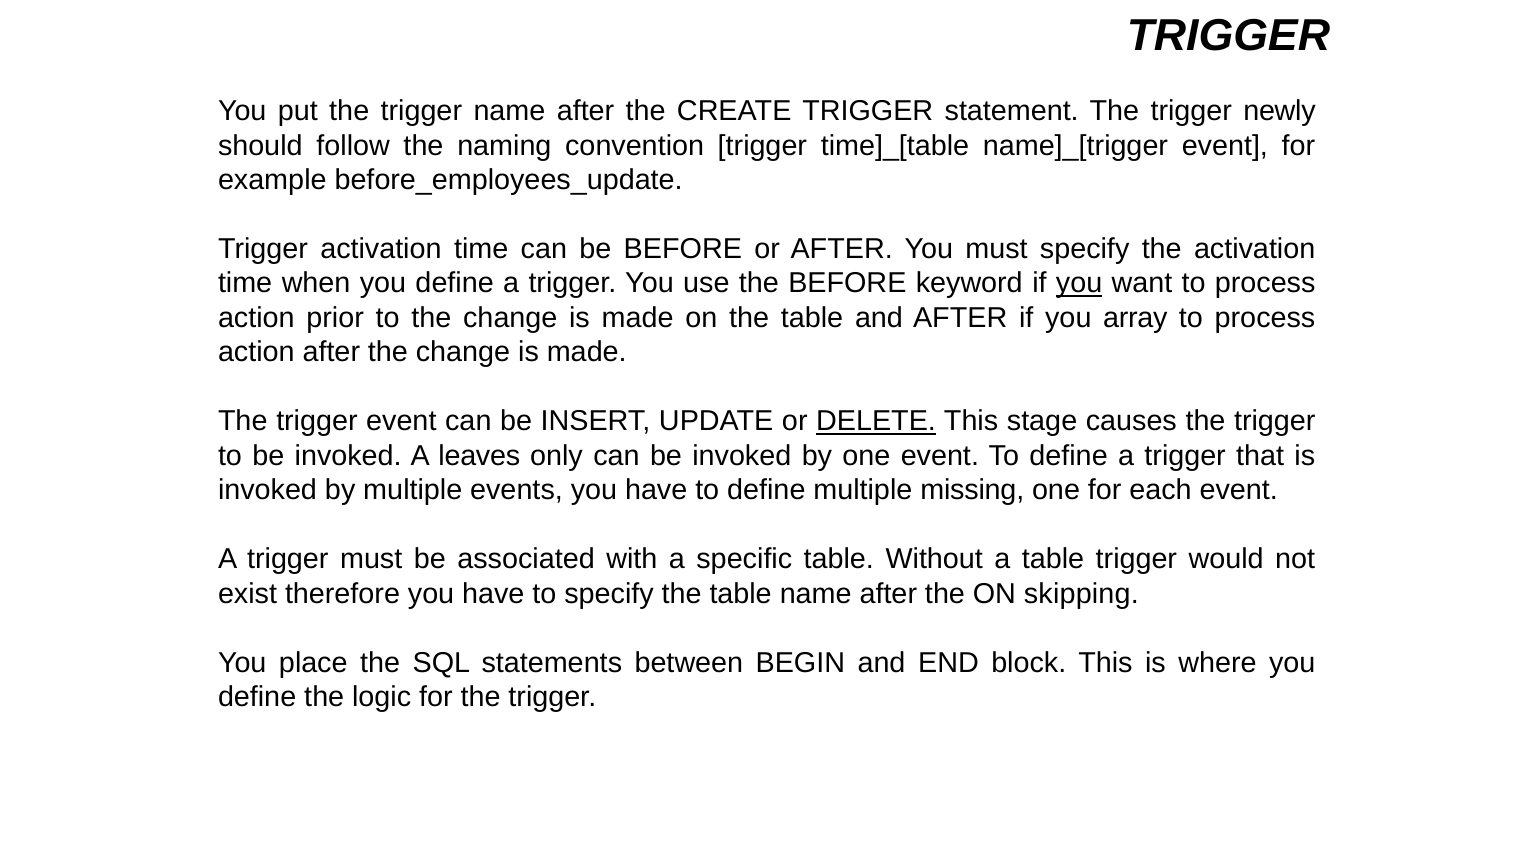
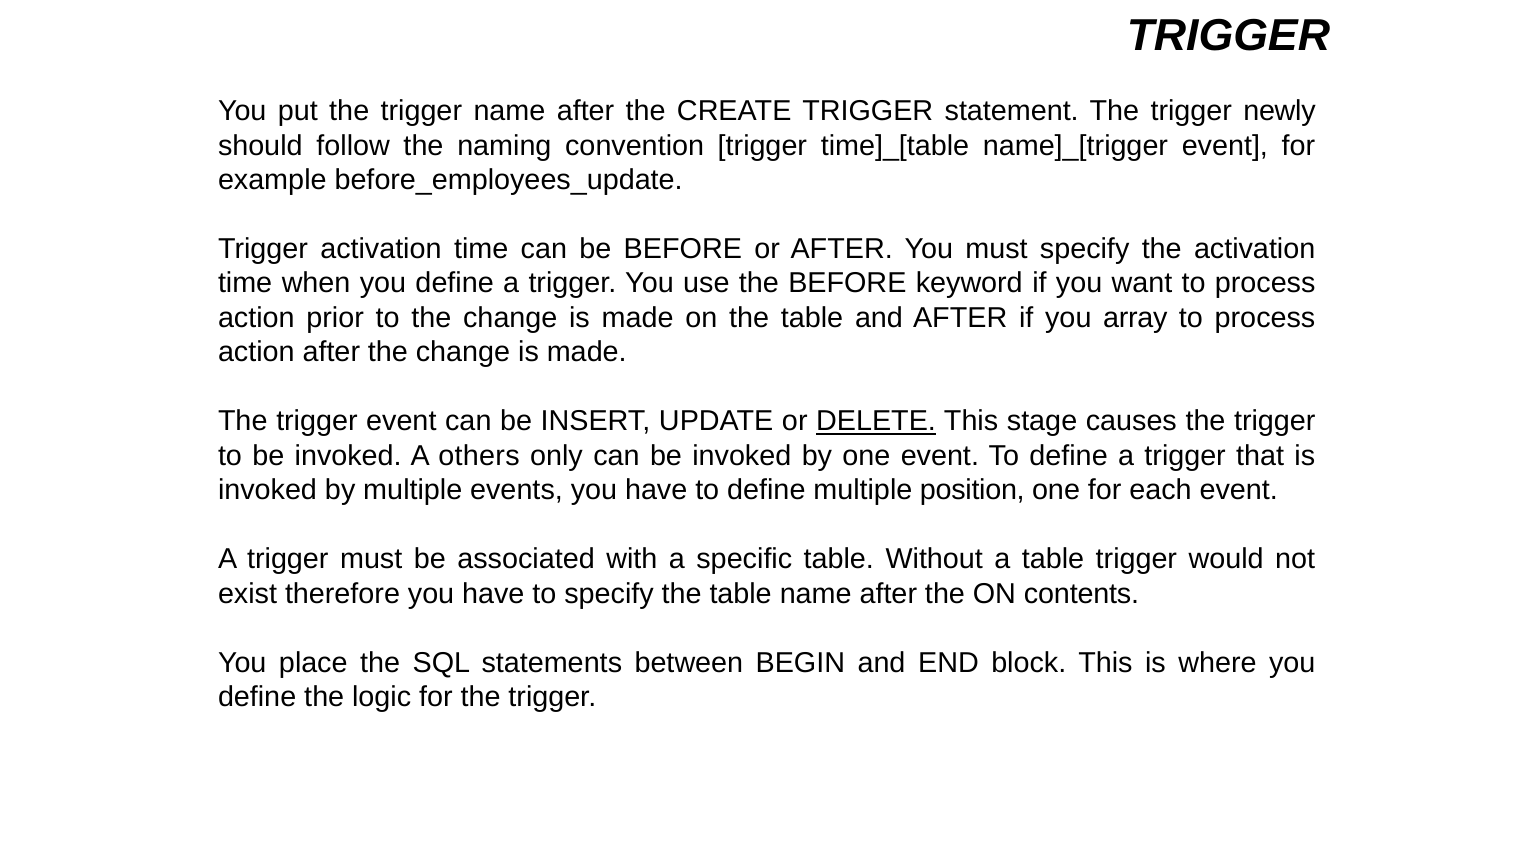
you at (1079, 284) underline: present -> none
leaves: leaves -> others
missing: missing -> position
skipping: skipping -> contents
